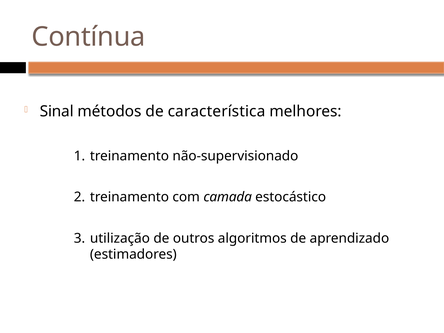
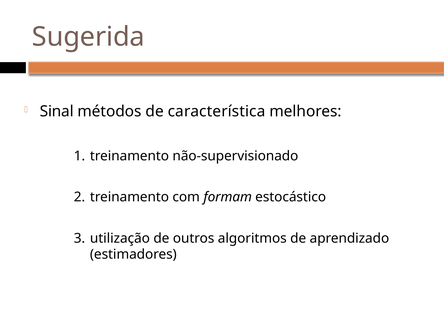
Contínua: Contínua -> Sugerida
camada: camada -> formam
